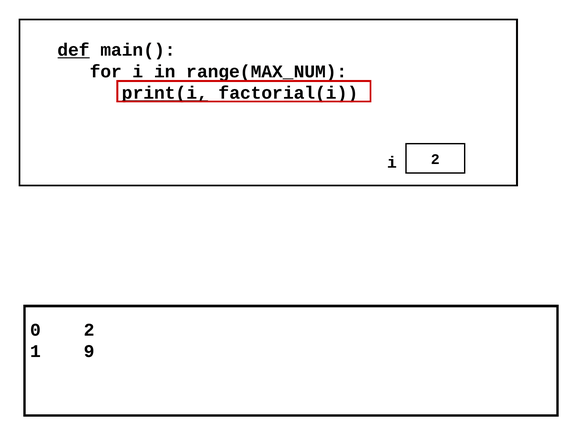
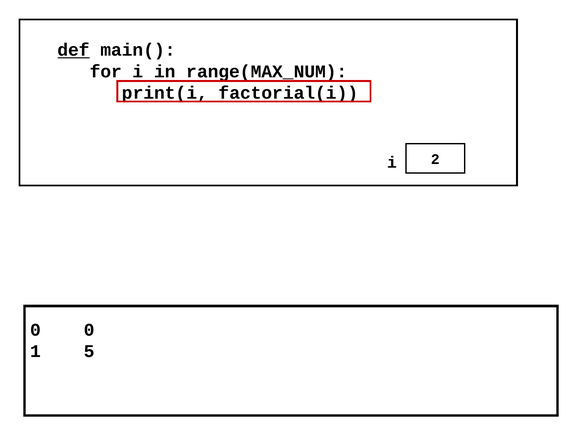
print(i underline: present -> none
0 2: 2 -> 0
9: 9 -> 5
